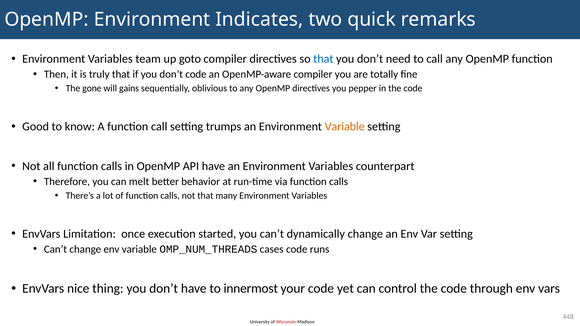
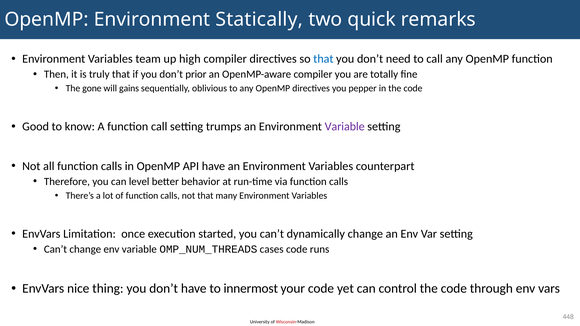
Indicates: Indicates -> Statically
goto: goto -> high
don’t code: code -> prior
Variable at (345, 127) colour: orange -> purple
melt: melt -> level
